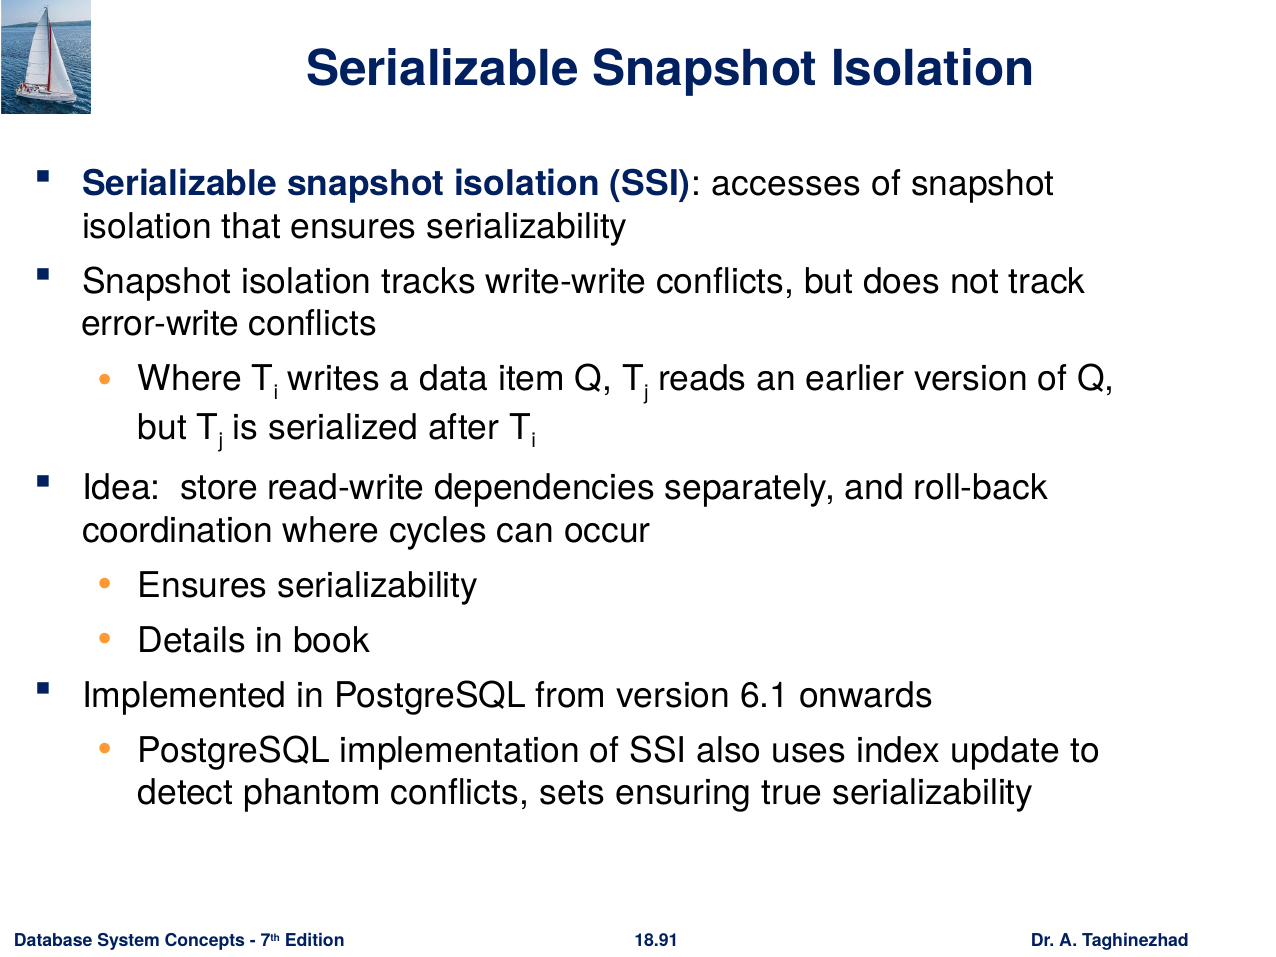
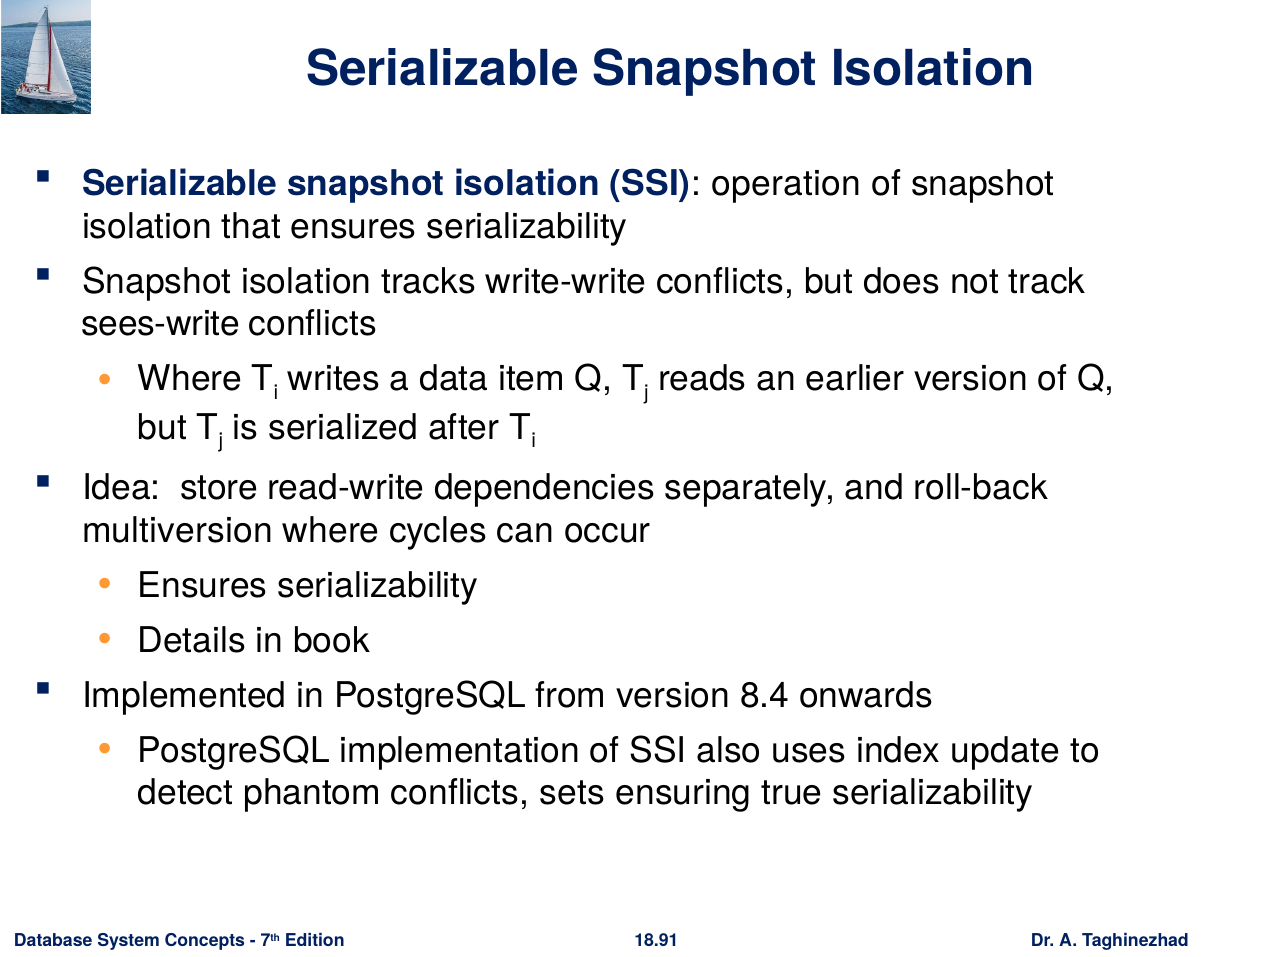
accesses: accesses -> operation
error-write: error-write -> sees-write
coordination: coordination -> multiversion
6.1: 6.1 -> 8.4
